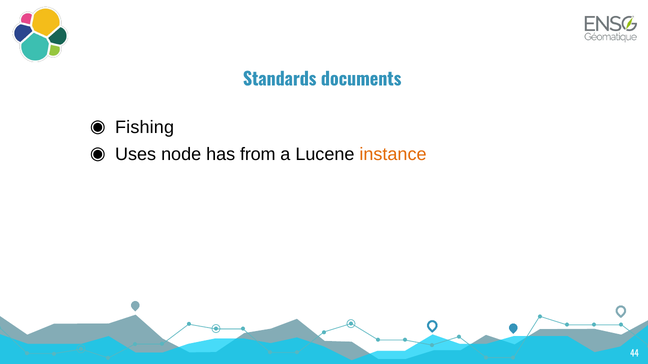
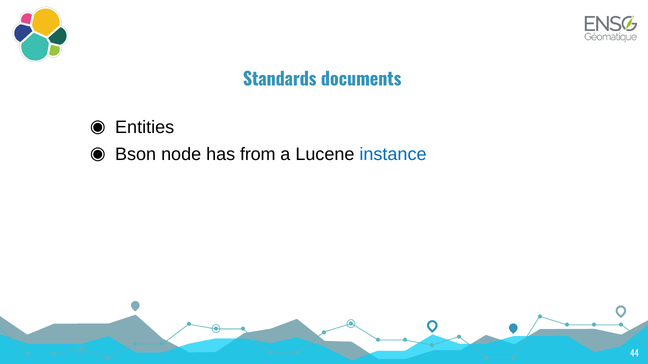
Fishing: Fishing -> Entities
Uses: Uses -> Bson
instance colour: orange -> blue
